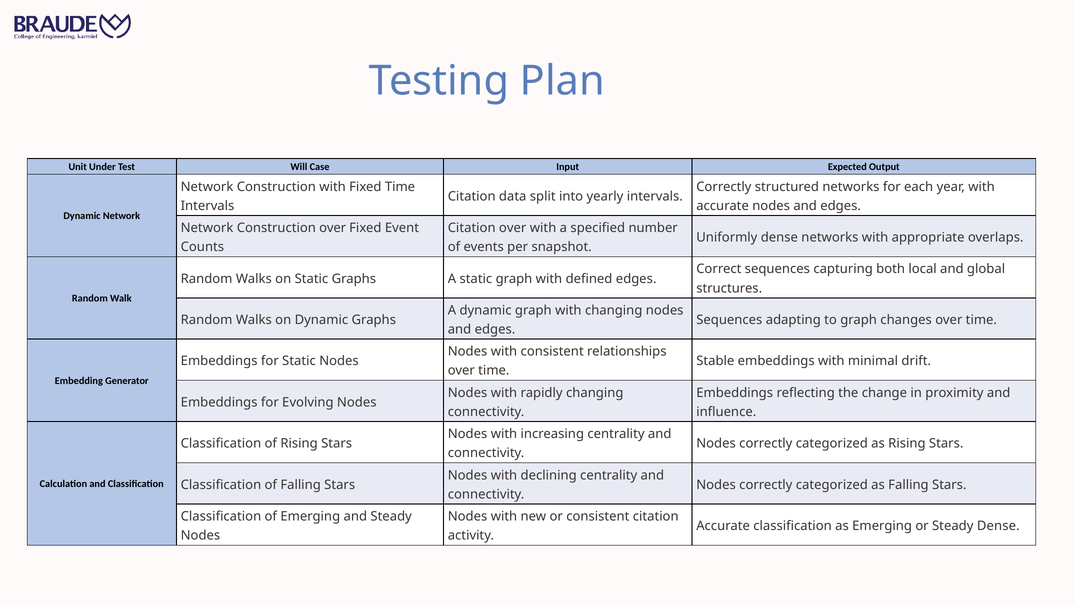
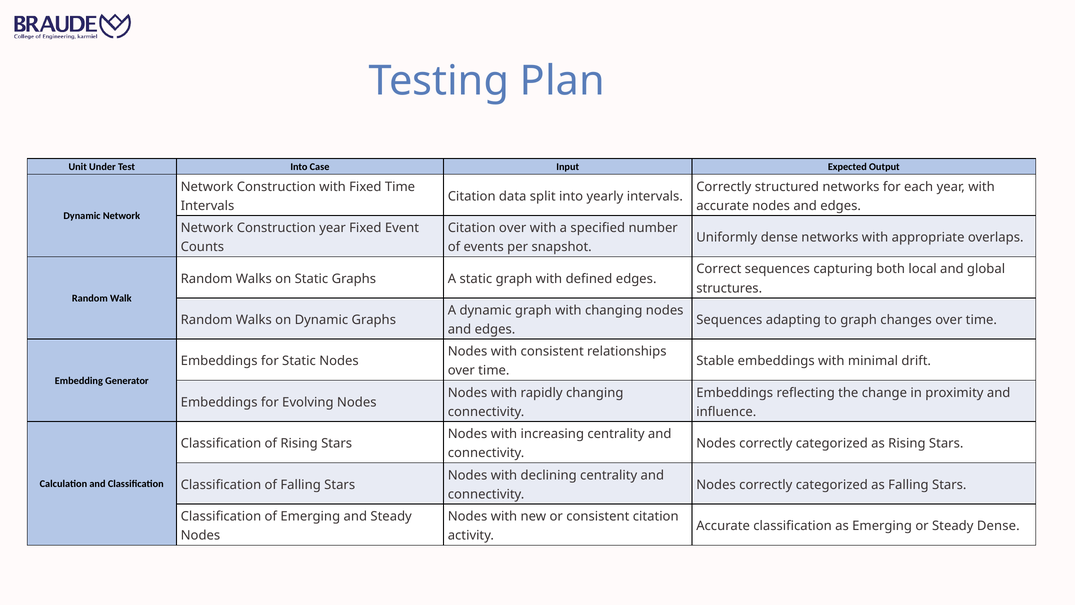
Test Will: Will -> Into
Construction over: over -> year
